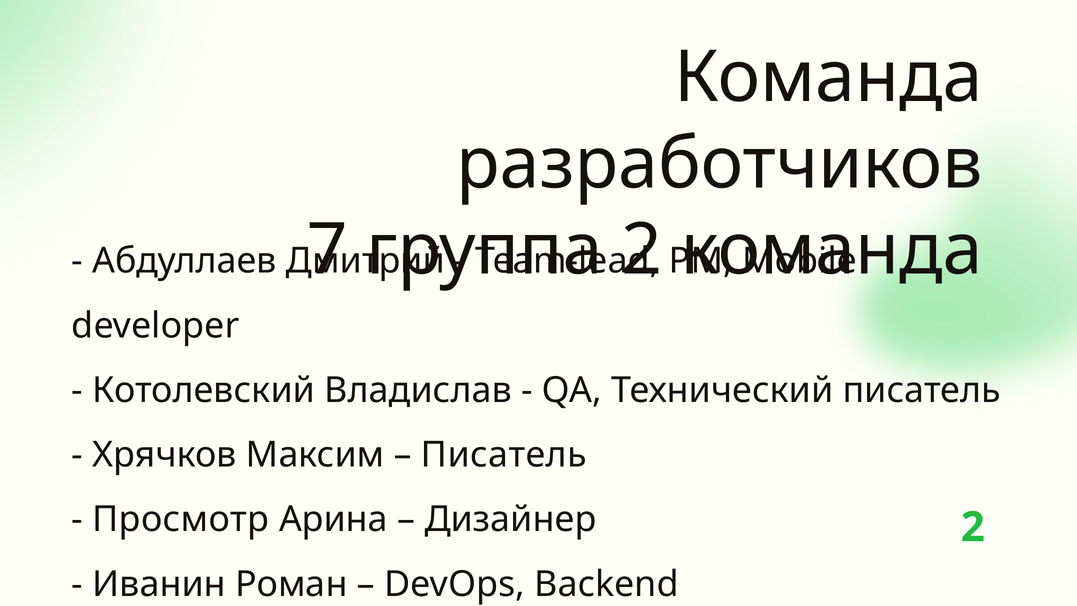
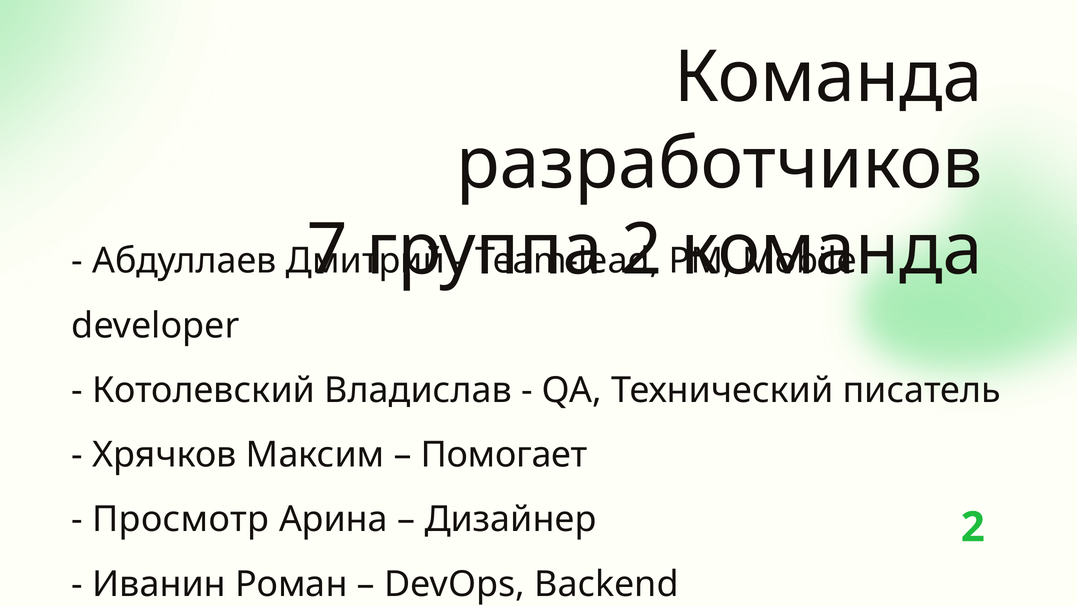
Писатель at (504, 455): Писатель -> Помогает
